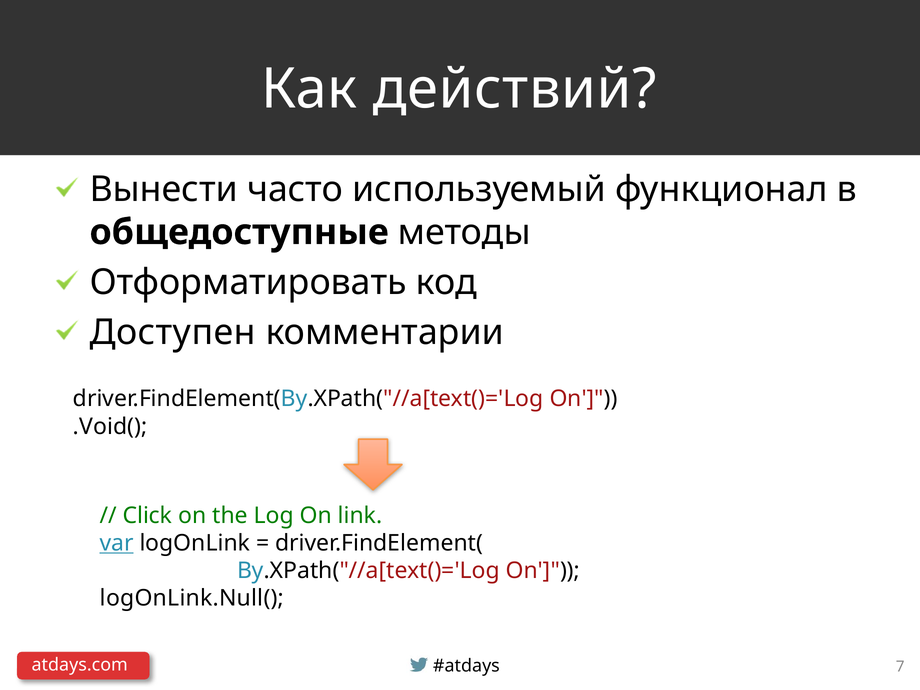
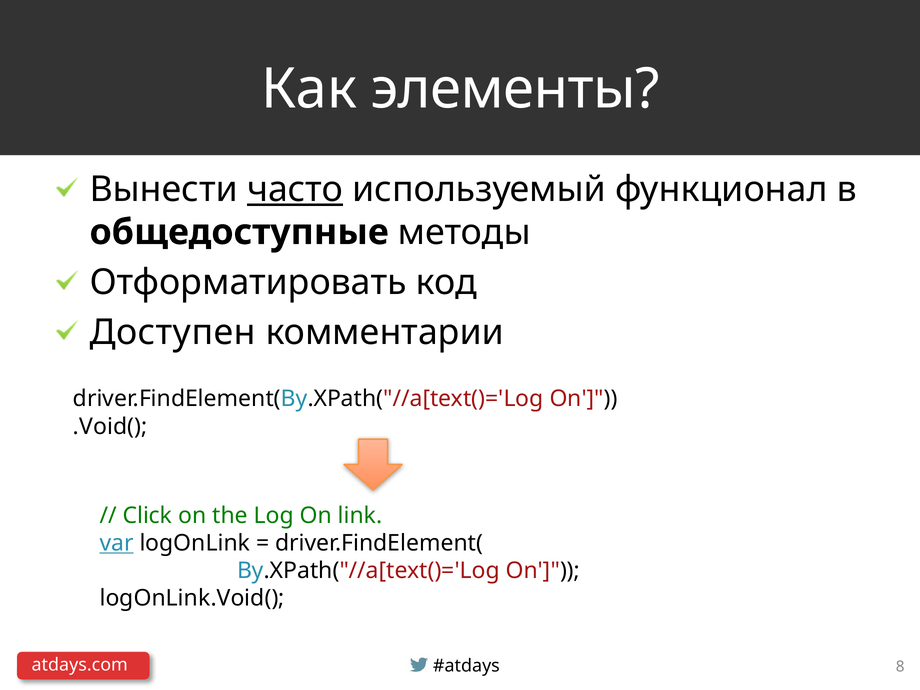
действий: действий -> элементы
часто underline: none -> present
logOnLink.Null(: logOnLink.Null( -> logOnLink.Void(
7: 7 -> 8
